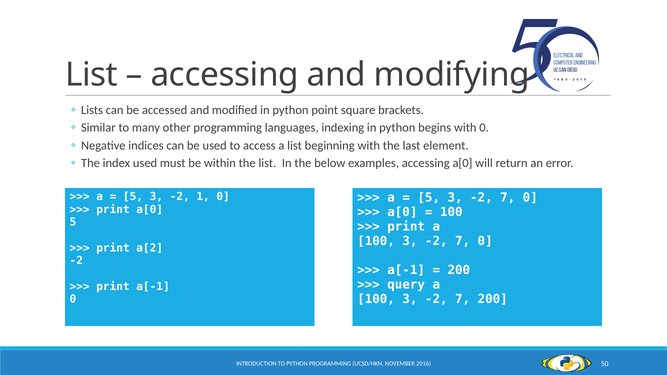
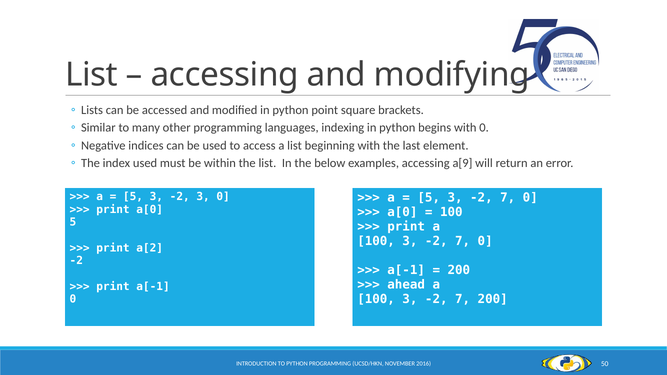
accessing a[0: a[0 -> a[9
-2 1: 1 -> 3
query: query -> ahead
